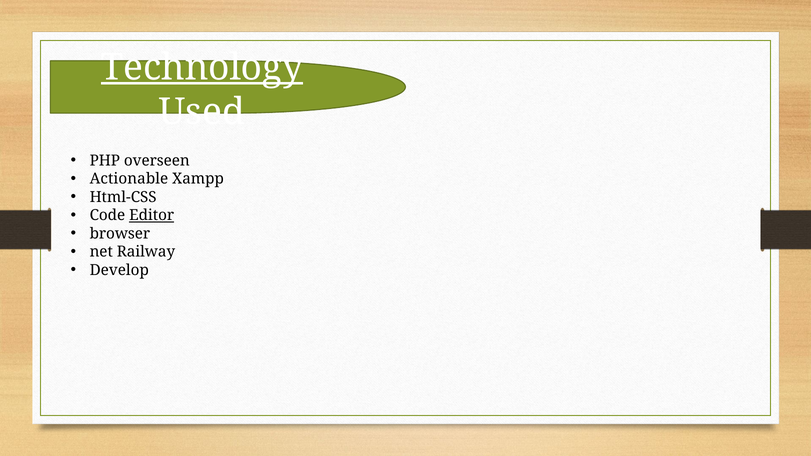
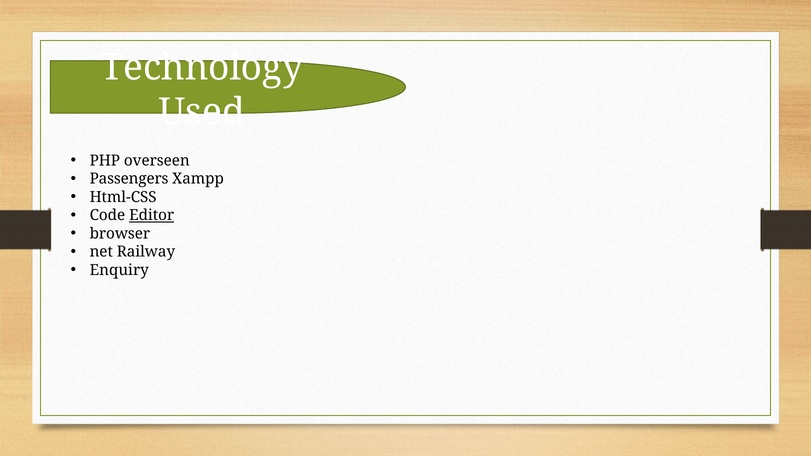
Technology underline: present -> none
Actionable: Actionable -> Passengers
Develop: Develop -> Enquiry
